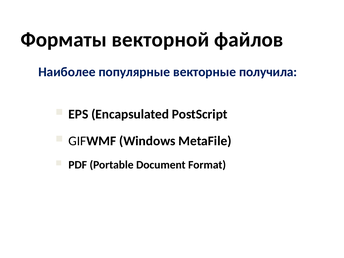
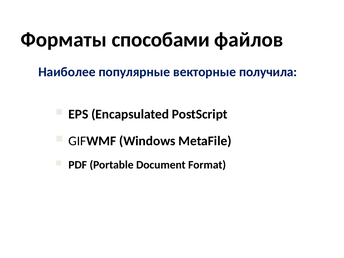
векторной: векторной -> способами
